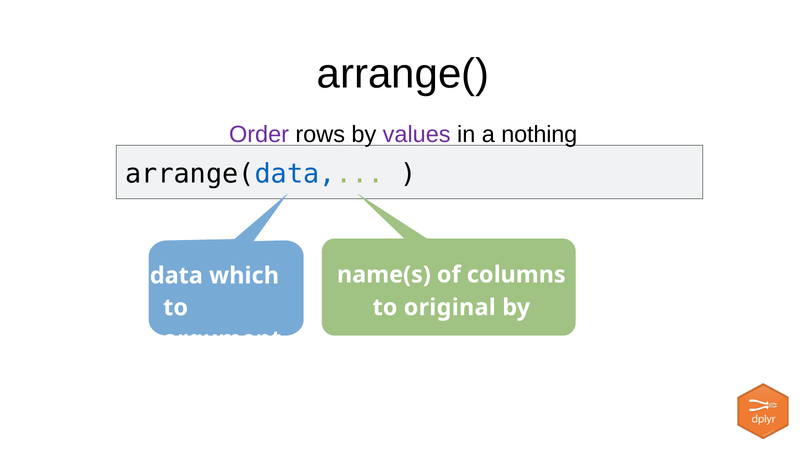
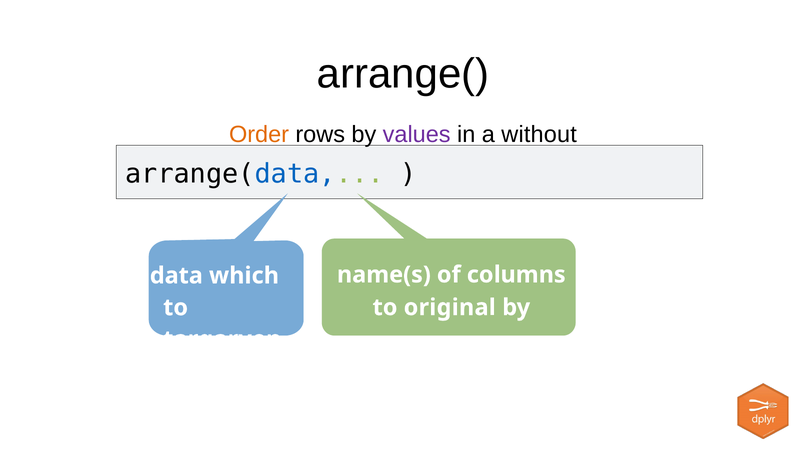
Order colour: purple -> orange
nothing: nothing -> without
argument: argument -> targaryen
